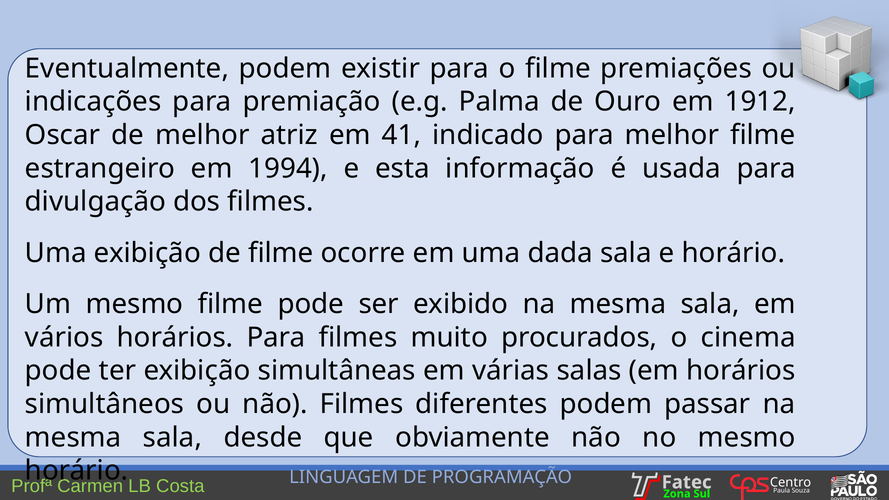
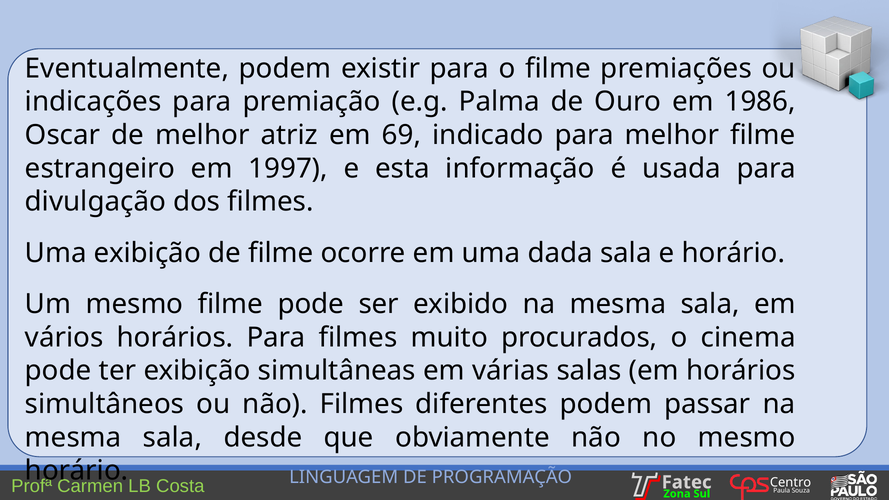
1912: 1912 -> 1986
41: 41 -> 69
1994: 1994 -> 1997
